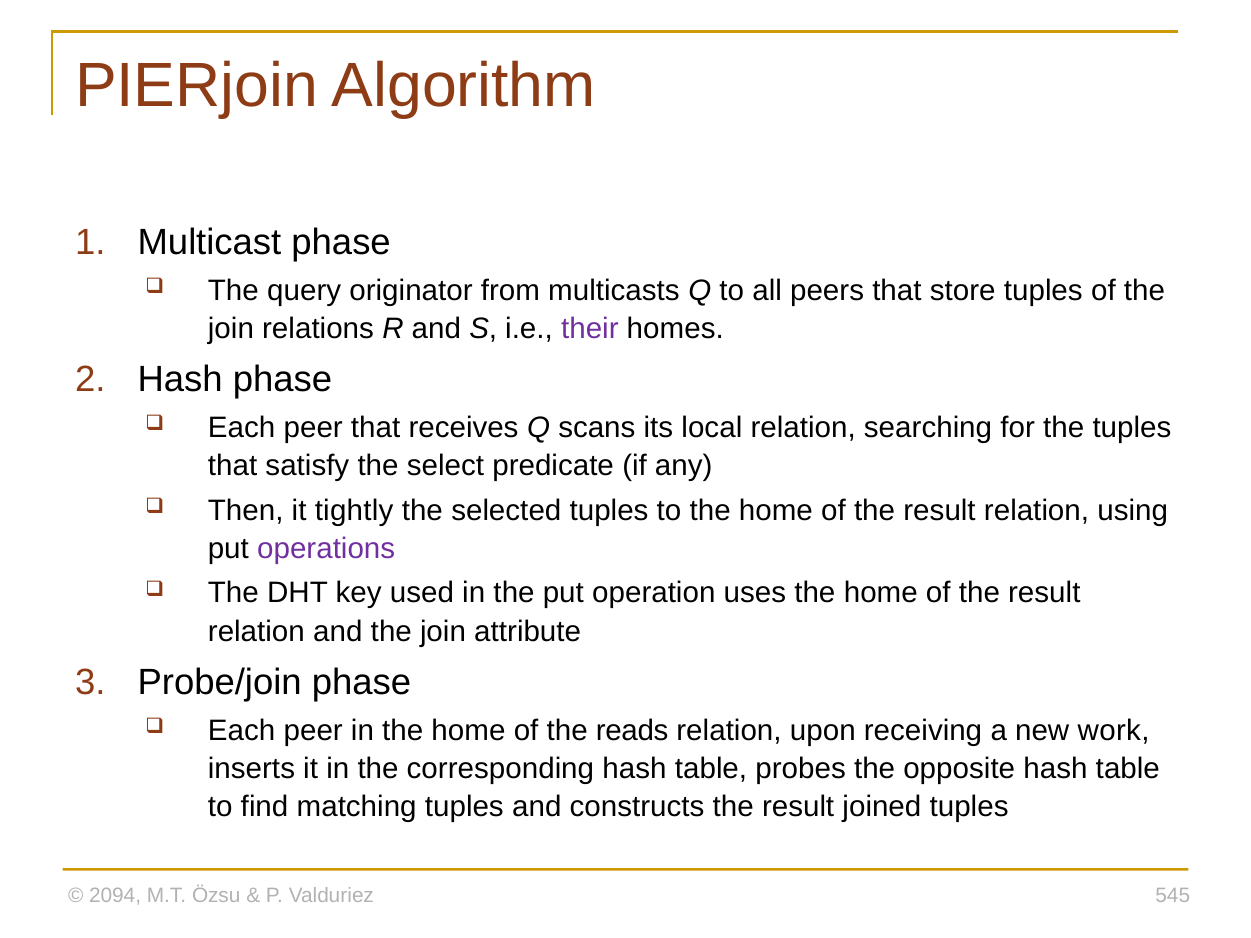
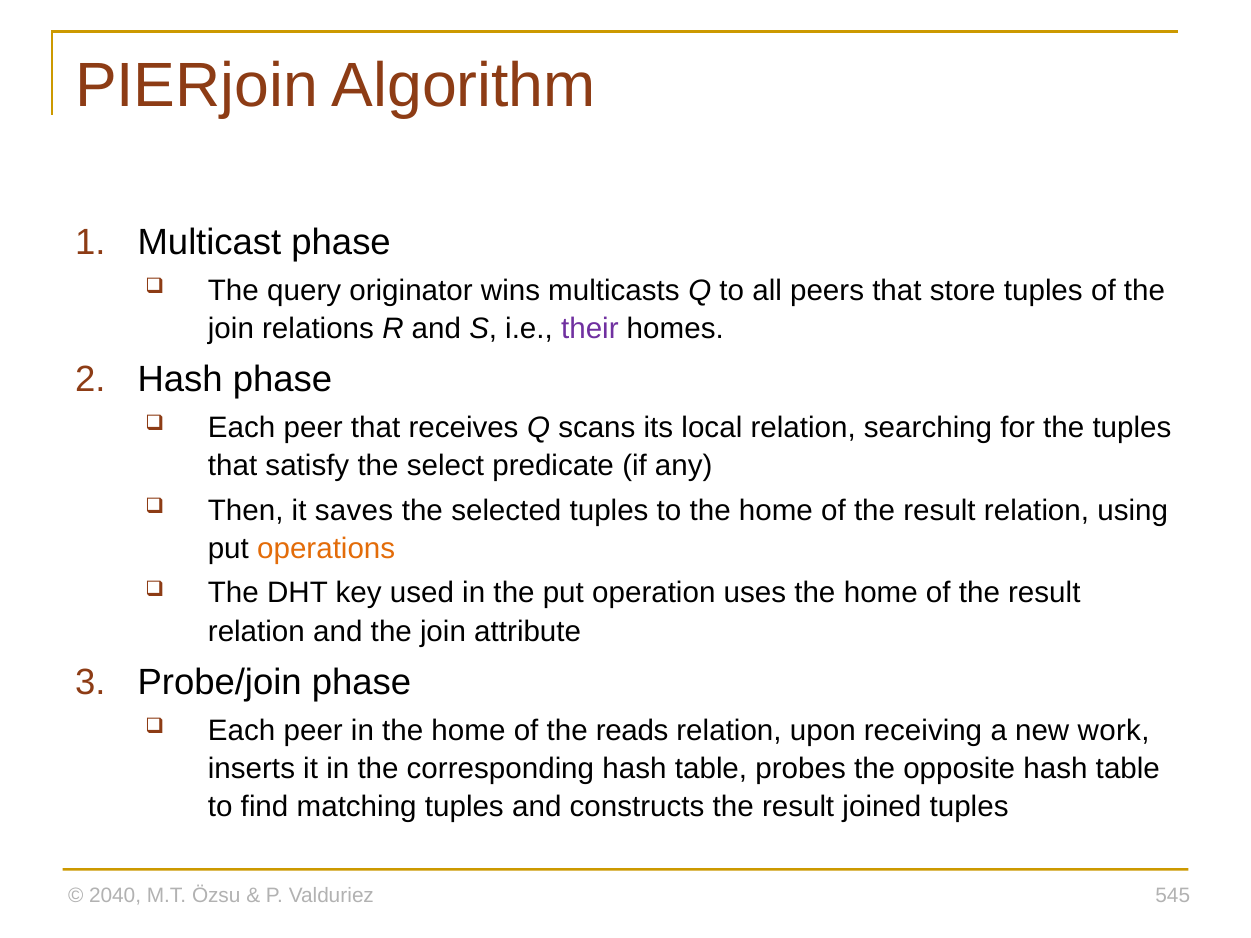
from: from -> wins
tightly: tightly -> saves
operations colour: purple -> orange
2094: 2094 -> 2040
